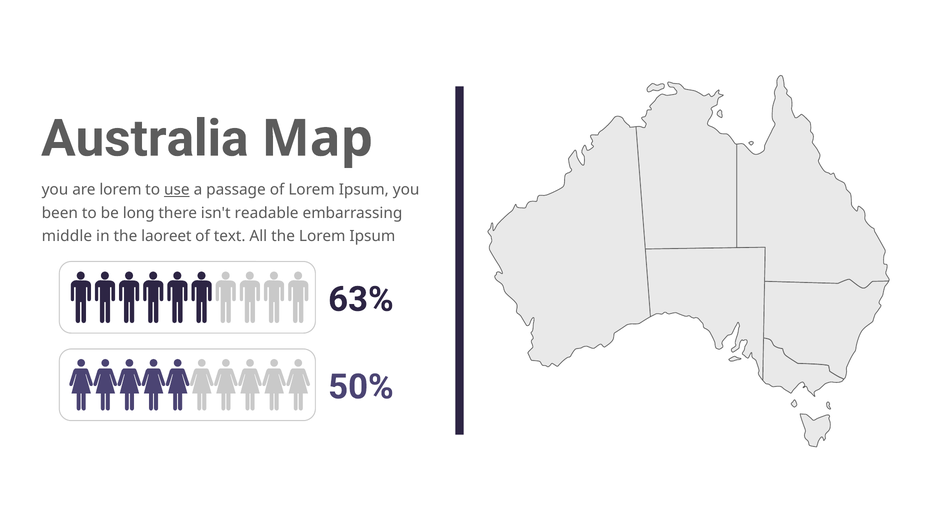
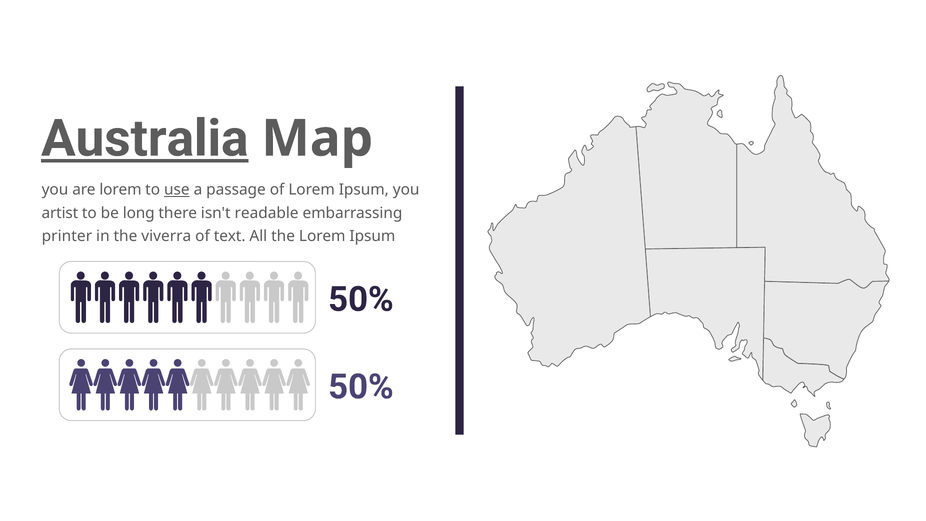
Australia underline: none -> present
been: been -> artist
middle: middle -> printer
laoreet: laoreet -> viverra
63% at (361, 299): 63% -> 50%
